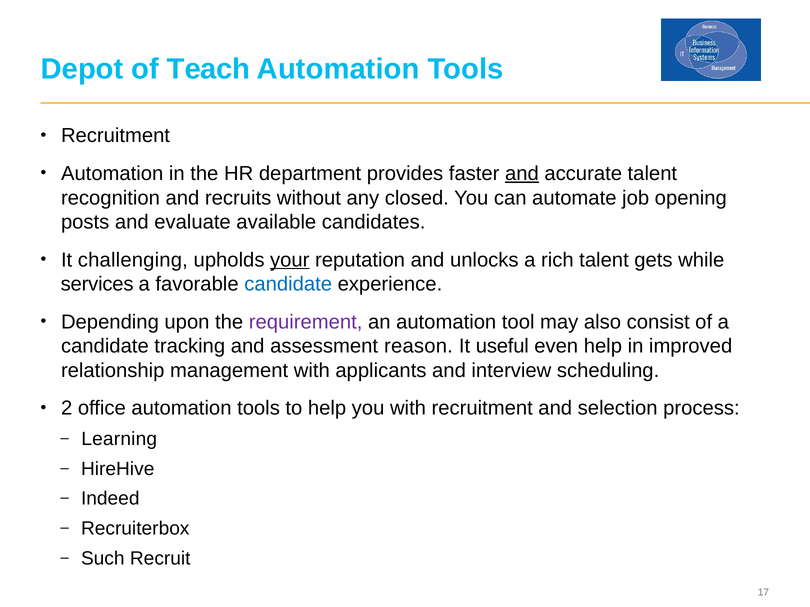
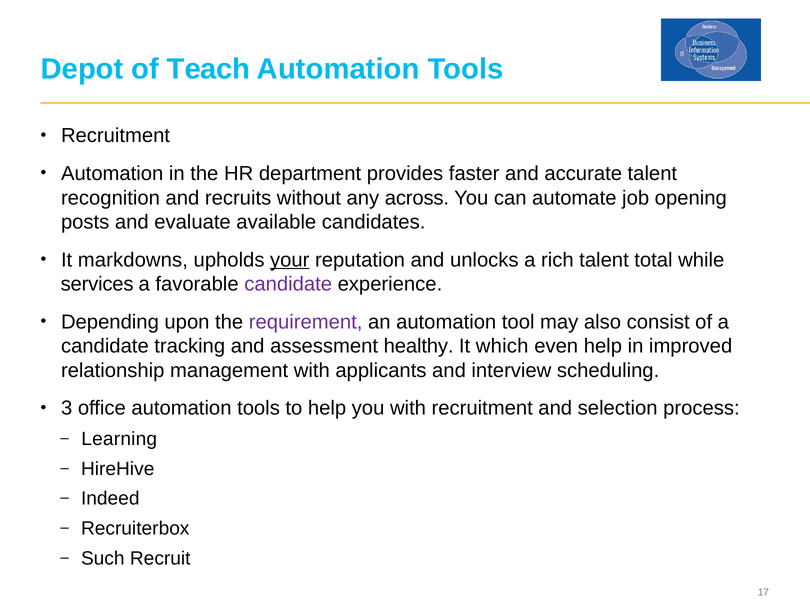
and at (522, 174) underline: present -> none
closed: closed -> across
challenging: challenging -> markdowns
gets: gets -> total
candidate at (288, 284) colour: blue -> purple
reason: reason -> healthy
useful: useful -> which
2: 2 -> 3
